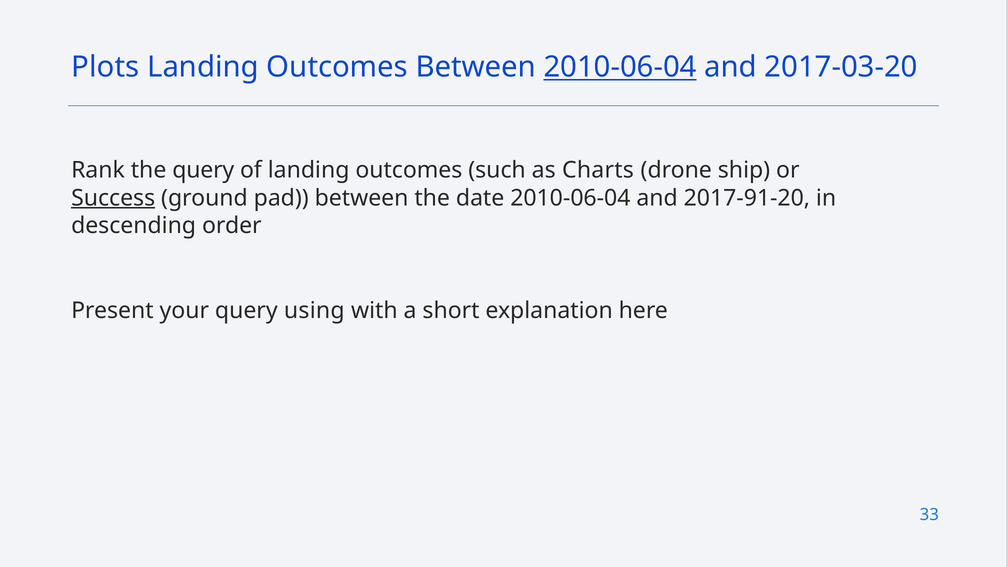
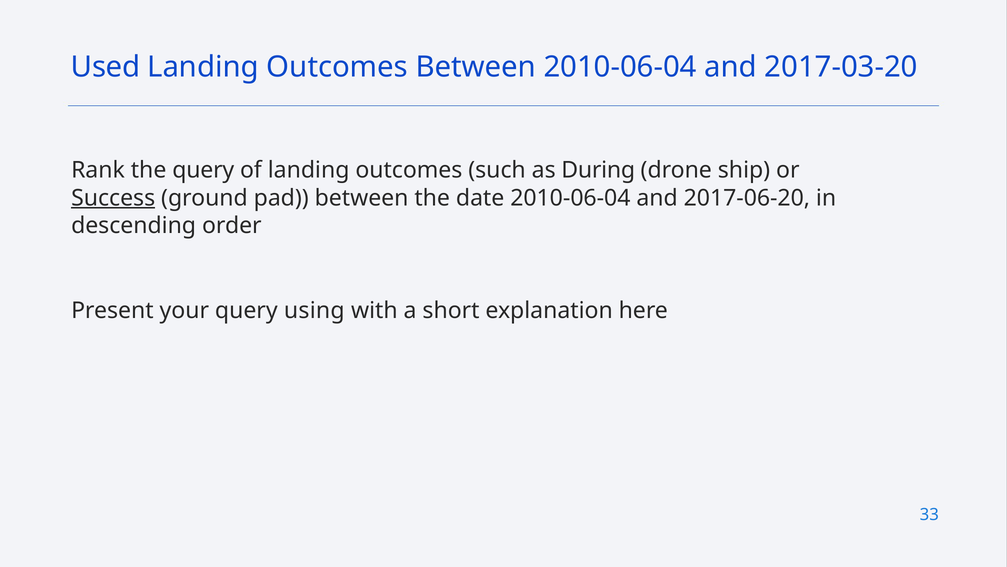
Plots: Plots -> Used
2010-06-04 at (620, 67) underline: present -> none
Charts: Charts -> During
2017-91-20: 2017-91-20 -> 2017-06-20
